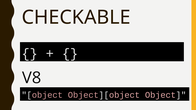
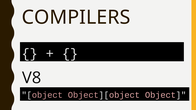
CHECKABLE: CHECKABLE -> COMPILERS
